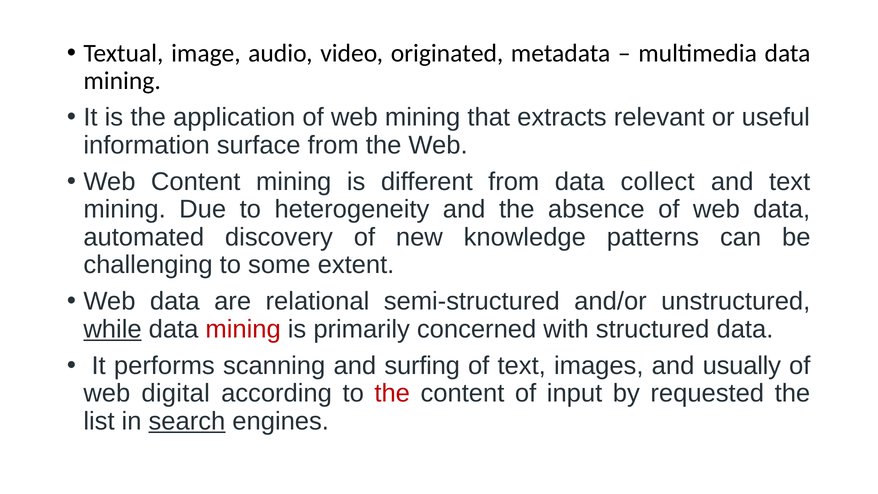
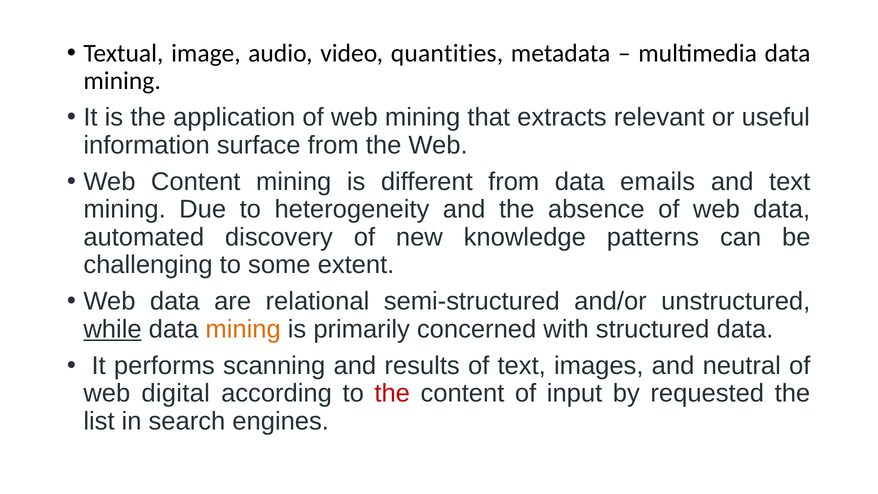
originated: originated -> quantities
collect: collect -> emails
mining at (243, 329) colour: red -> orange
surfing: surfing -> results
usually: usually -> neutral
search underline: present -> none
